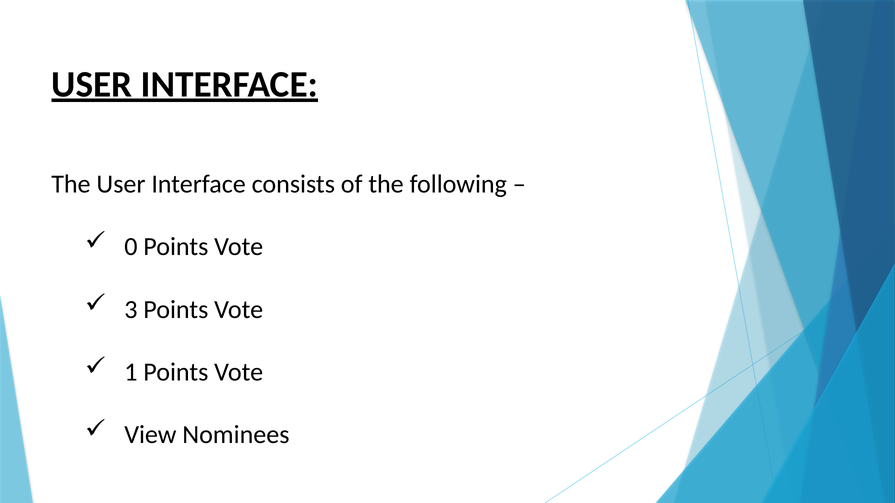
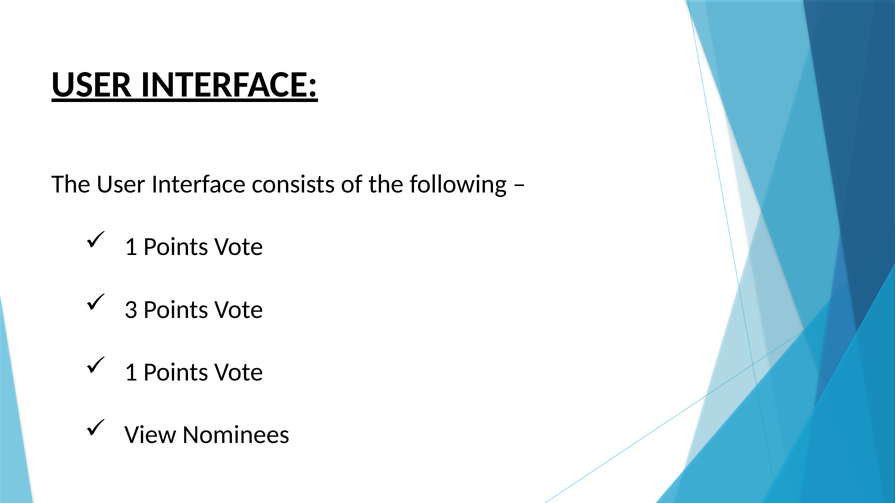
0 at (131, 247): 0 -> 1
